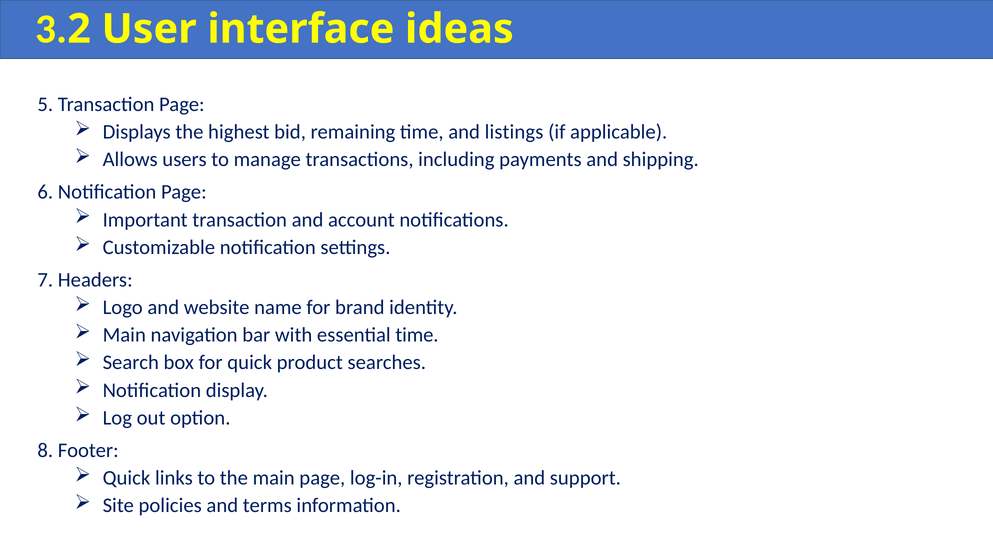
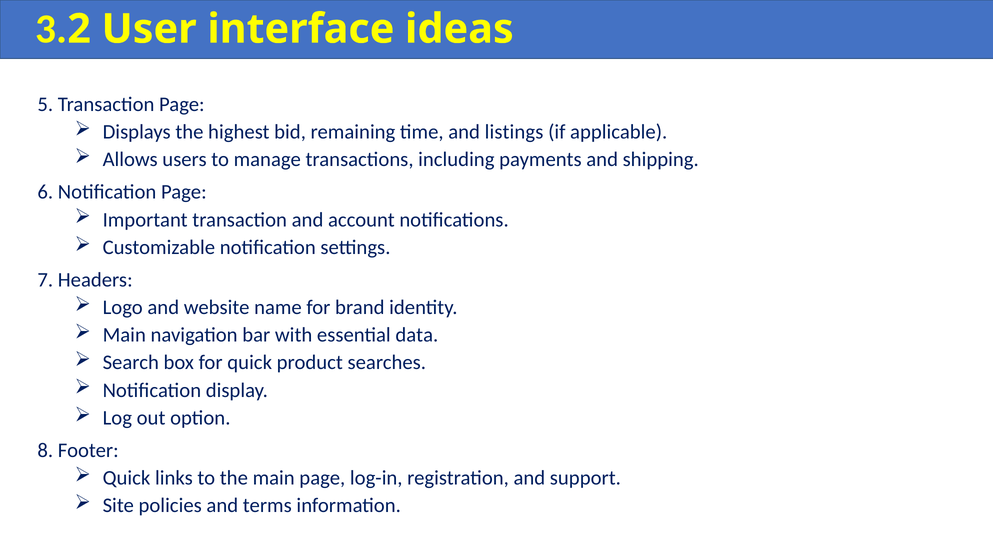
essential time: time -> data
